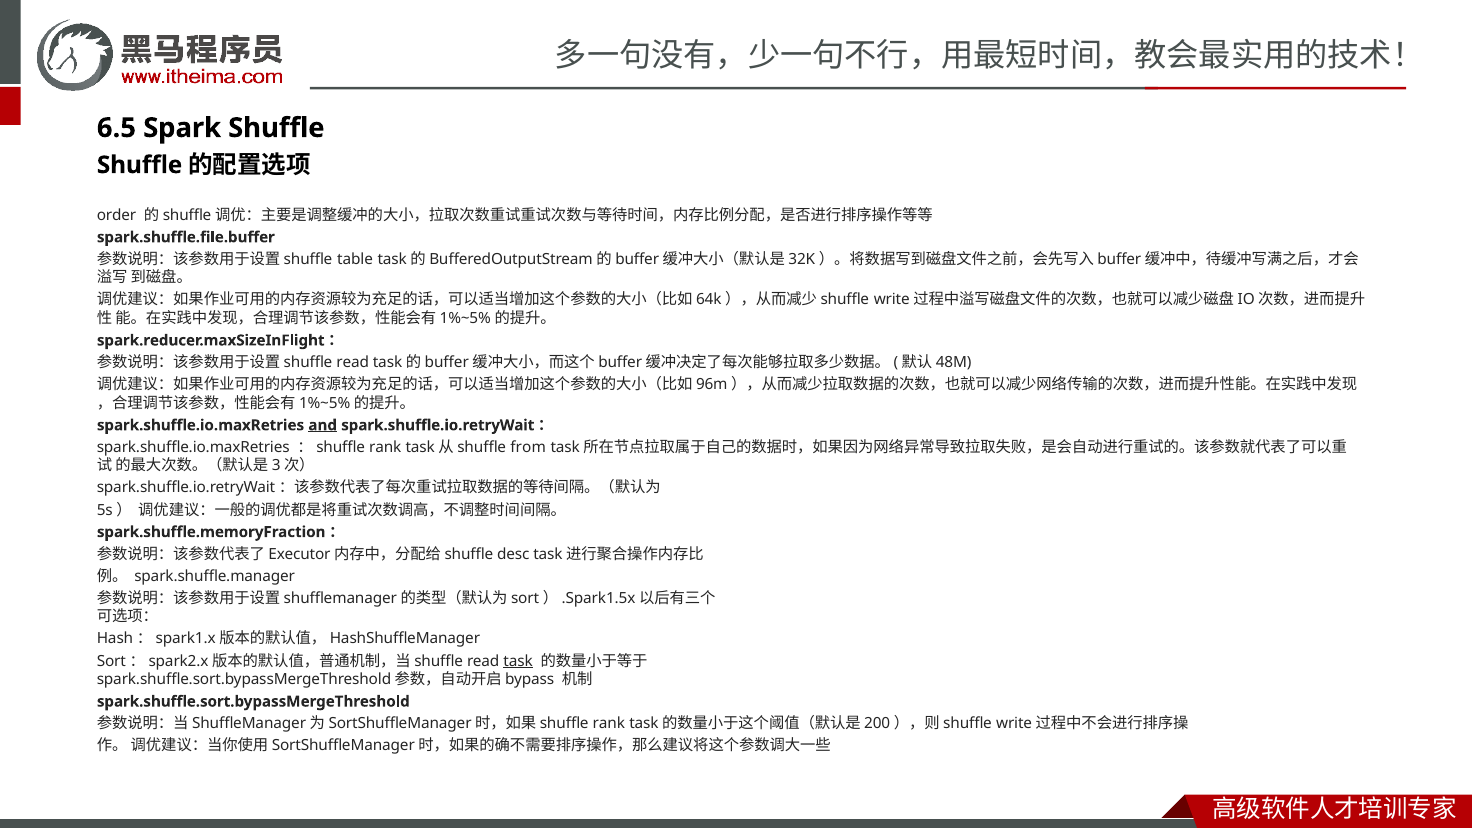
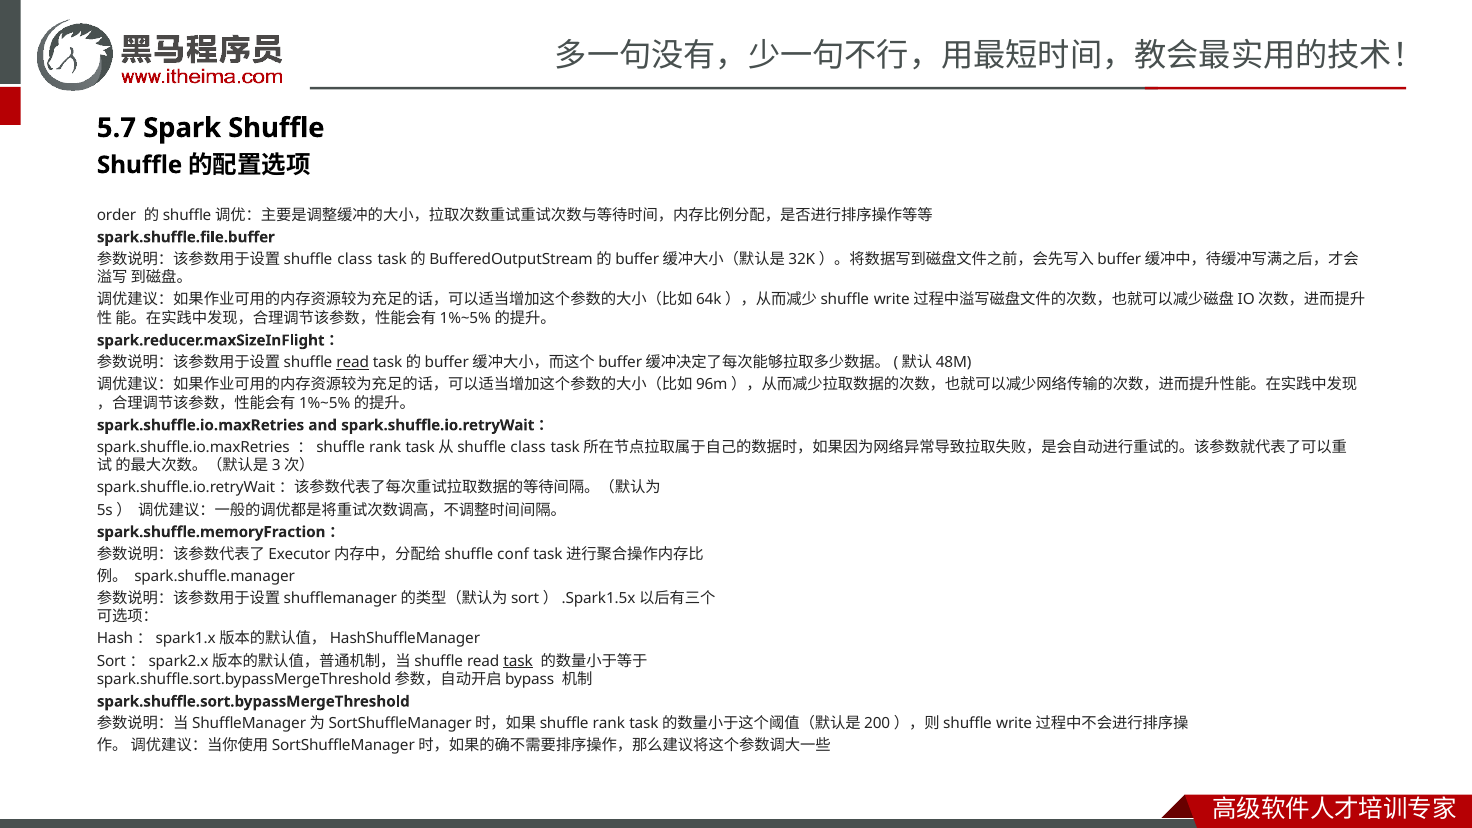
6.5: 6.5 -> 5.7
table at (355, 259): table -> class
read at (353, 363) underline: none -> present
and underline: present -> none
from at (528, 447): from -> class
desc: desc -> conf
